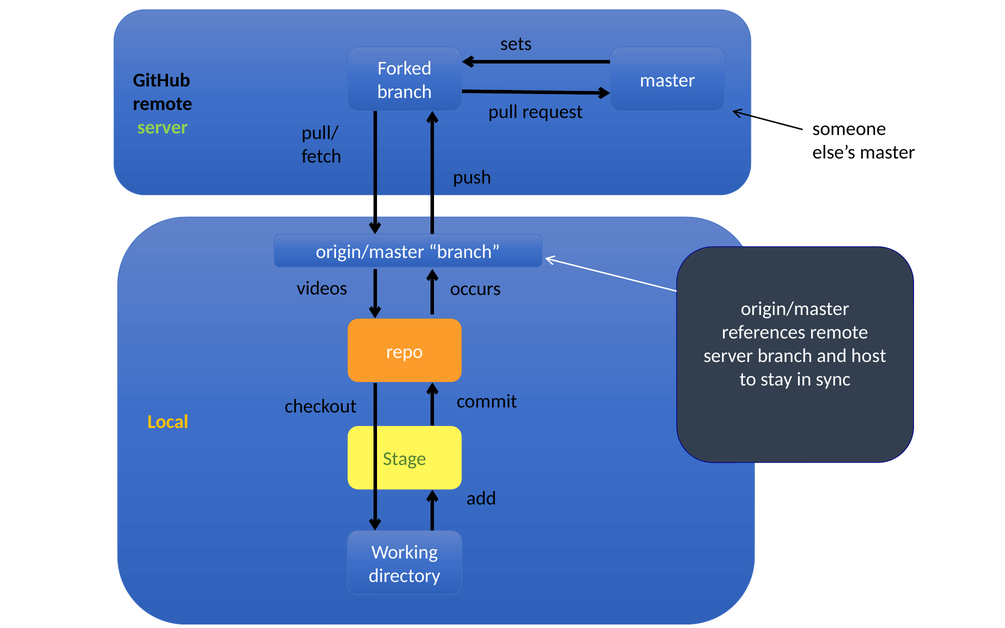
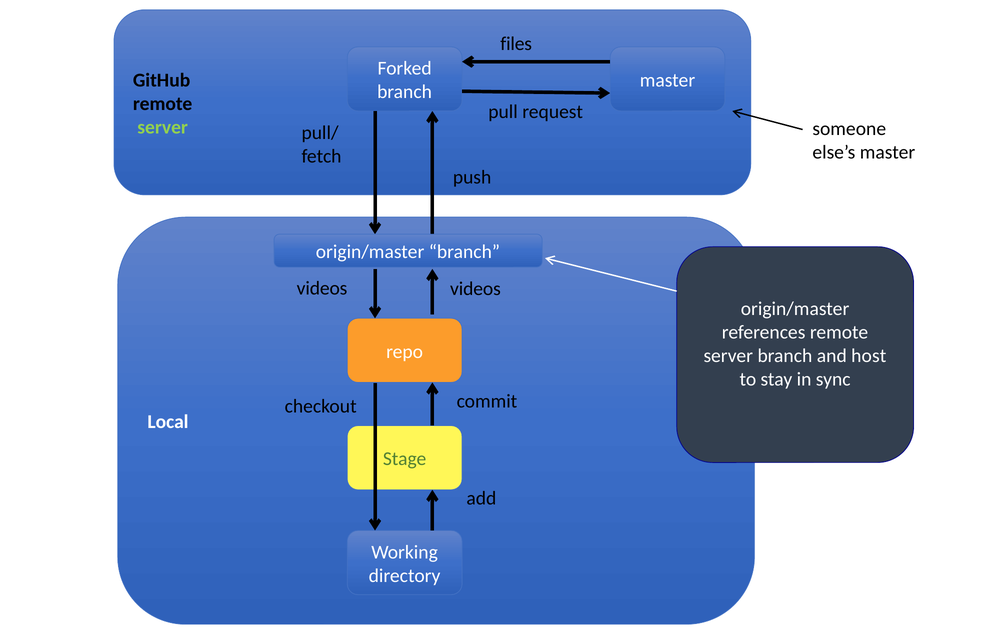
sets: sets -> files
occurs at (475, 289): occurs -> videos
Local colour: yellow -> white
